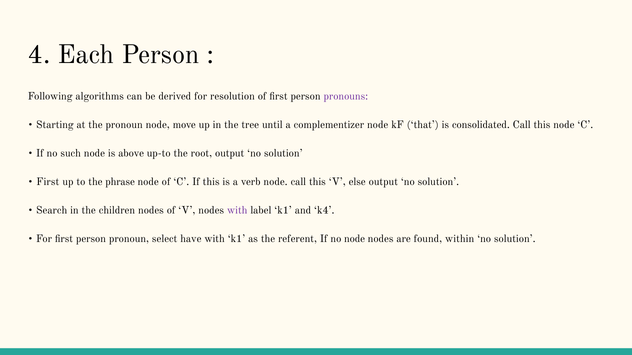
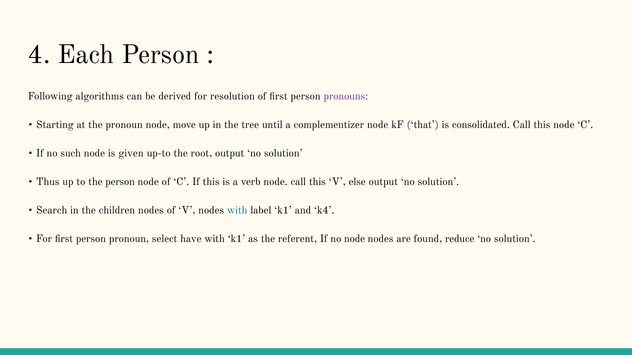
above: above -> given
First at (48, 182): First -> Thus
the phrase: phrase -> person
with at (237, 210) colour: purple -> blue
within: within -> reduce
